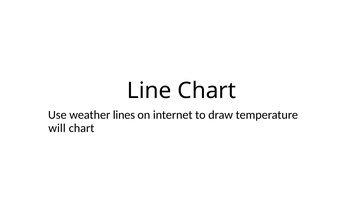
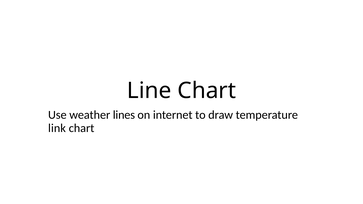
will: will -> link
